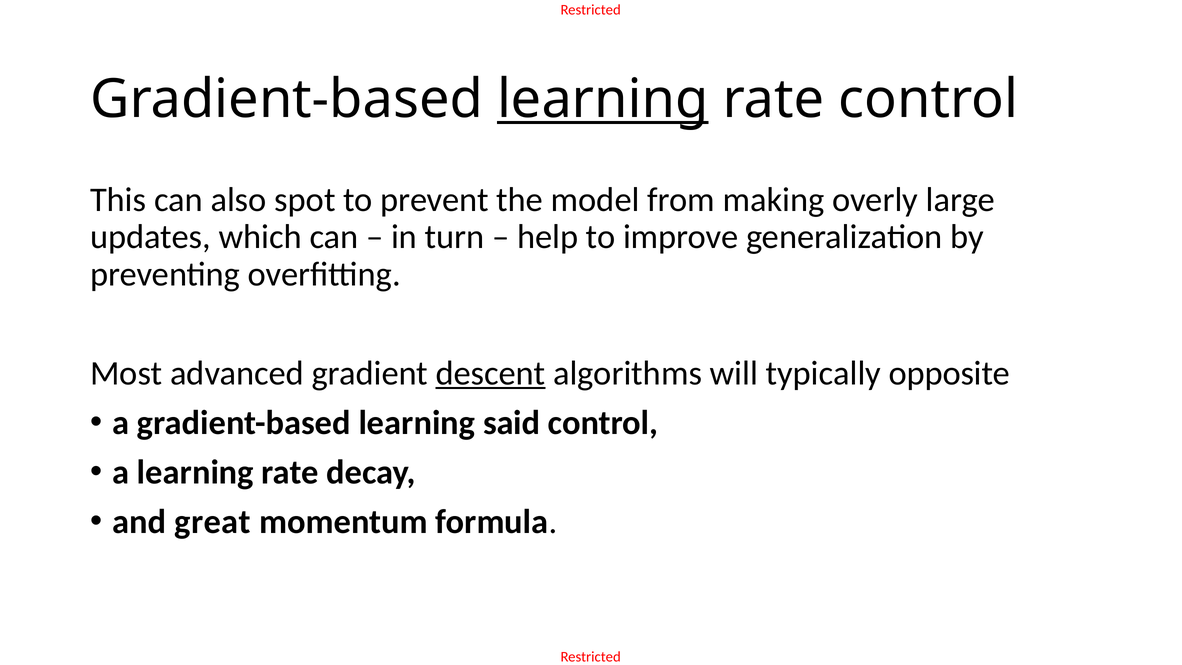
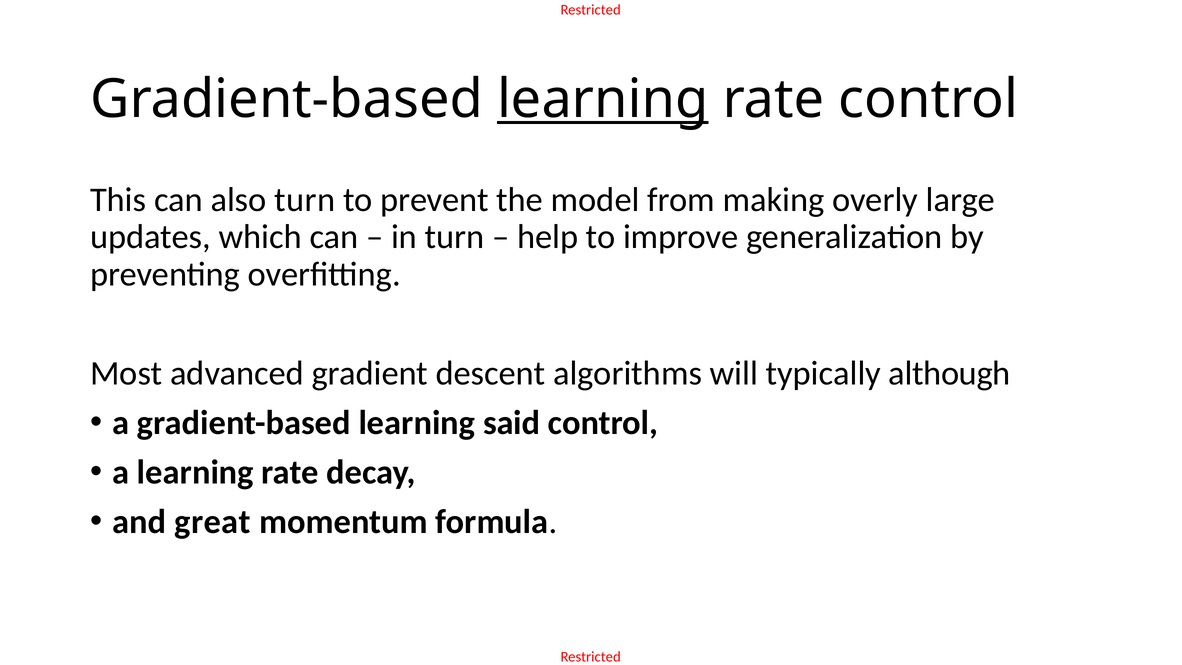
also spot: spot -> turn
descent underline: present -> none
opposite: opposite -> although
